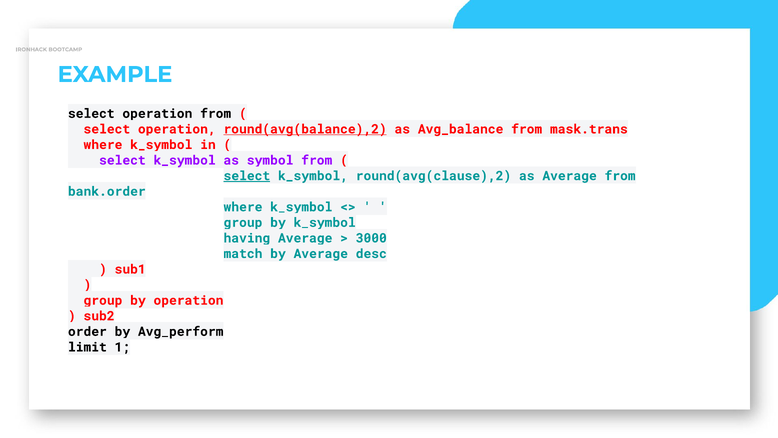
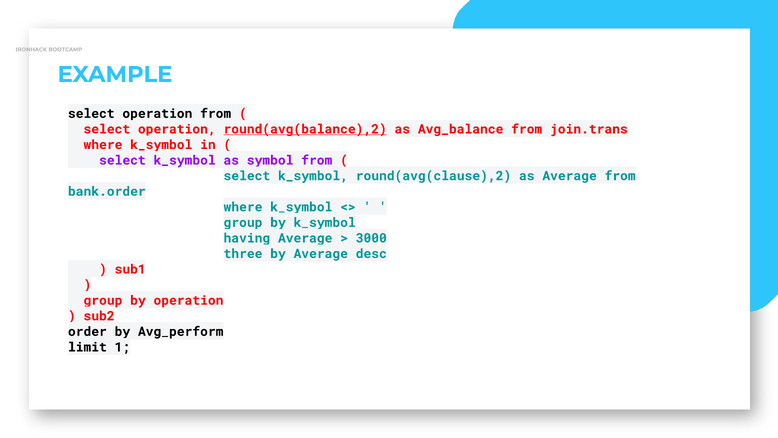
mask.trans: mask.trans -> join.trans
select at (247, 176) underline: present -> none
match: match -> three
